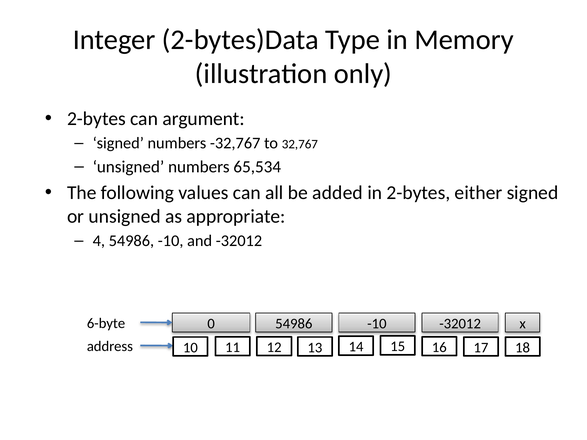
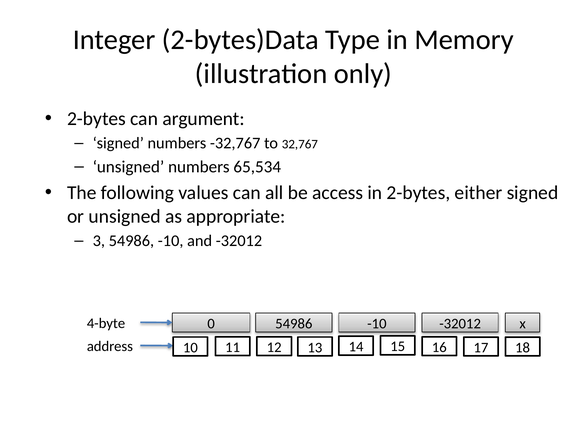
added: added -> access
4: 4 -> 3
6-byte: 6-byte -> 4-byte
